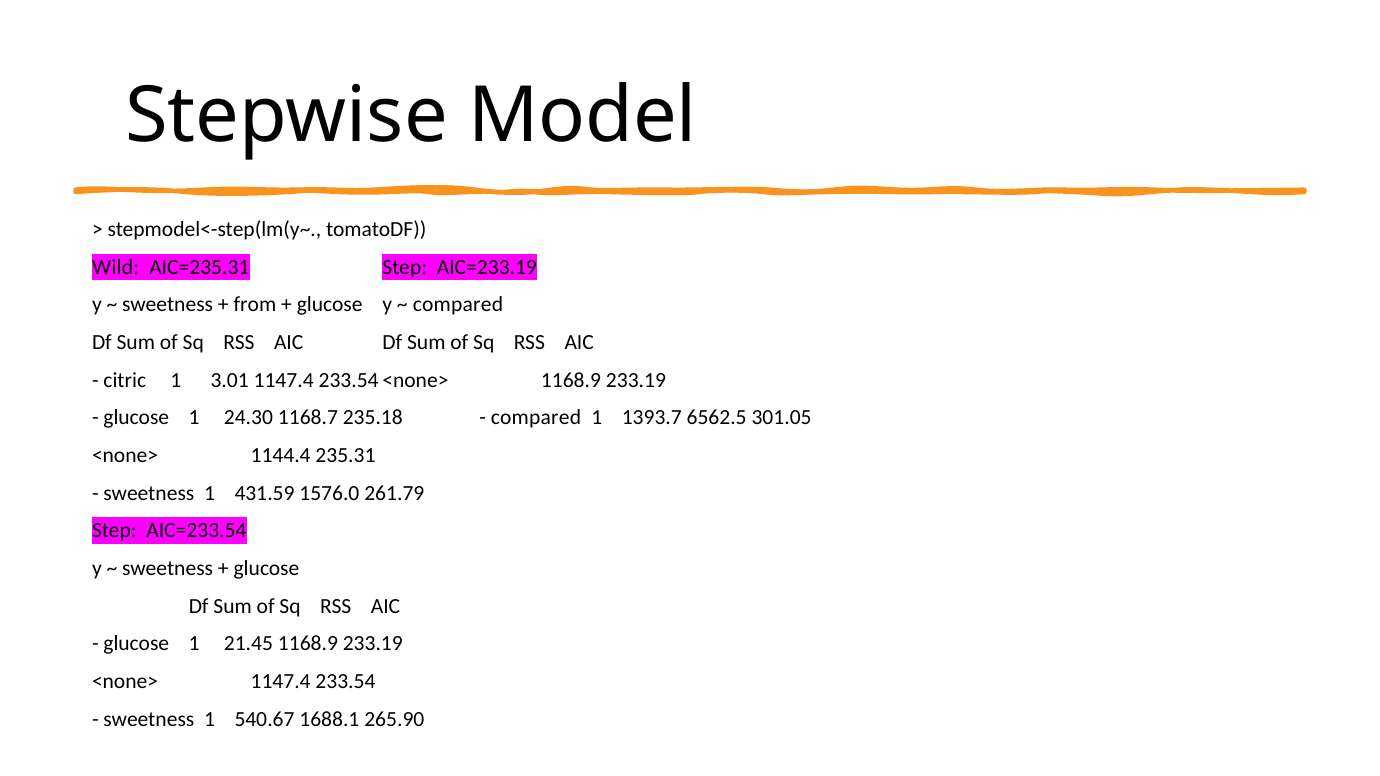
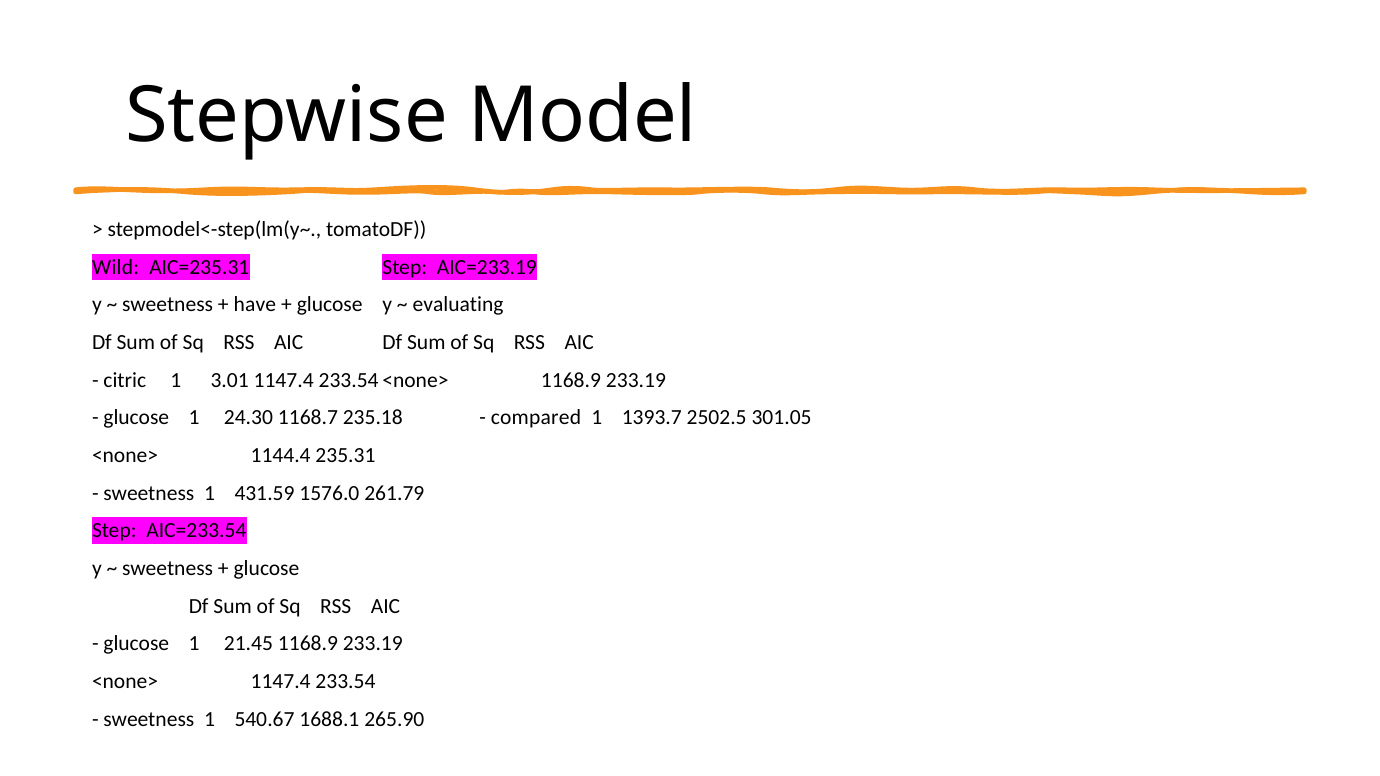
from: from -> have
compared at (458, 305): compared -> evaluating
6562.5: 6562.5 -> 2502.5
